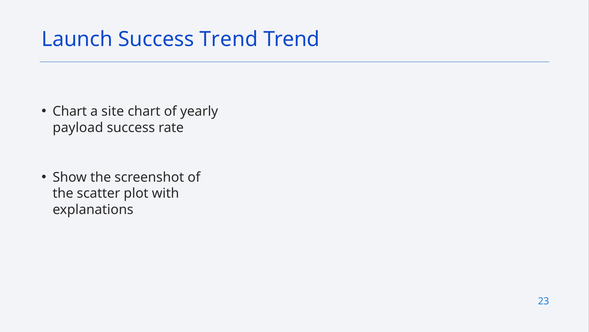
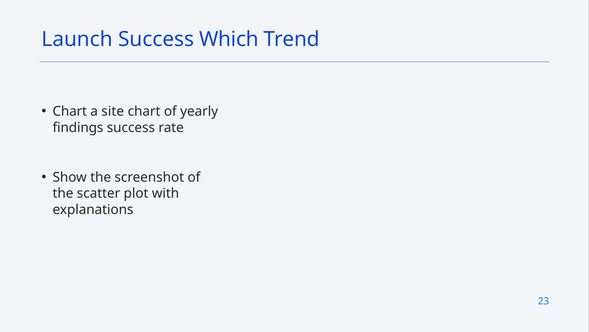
Success Trend: Trend -> Which
payload: payload -> findings
